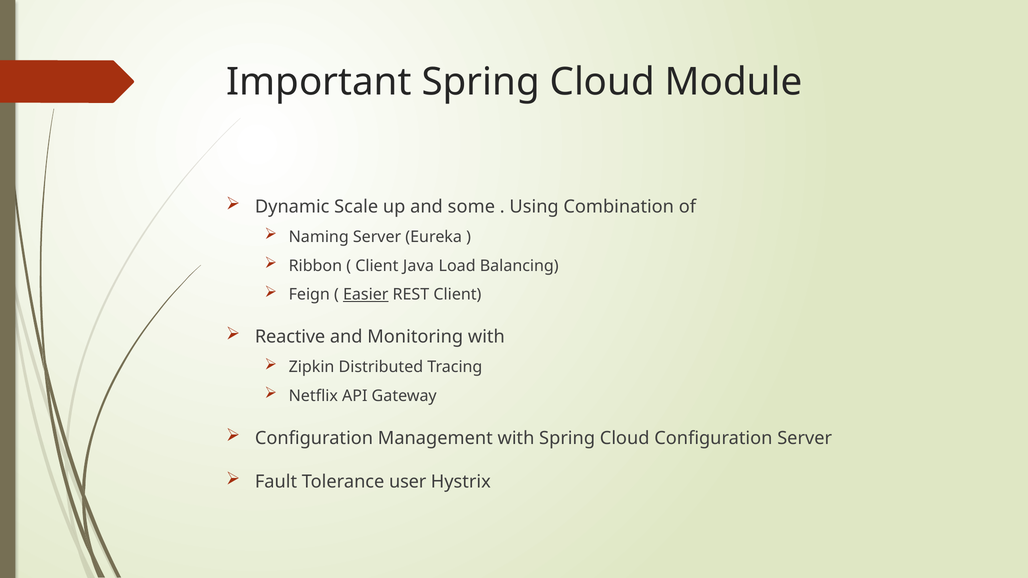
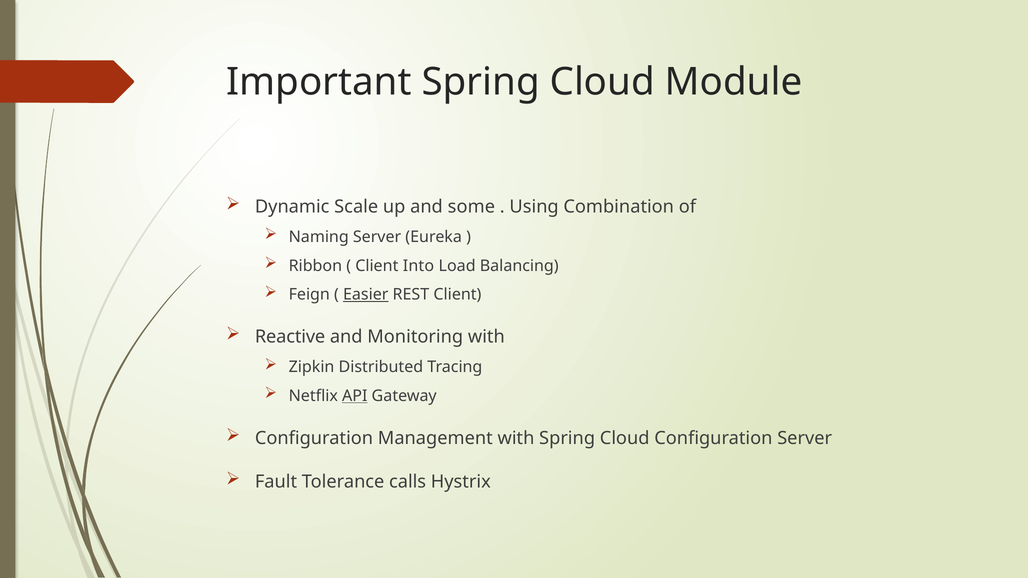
Java: Java -> Into
API underline: none -> present
user: user -> calls
